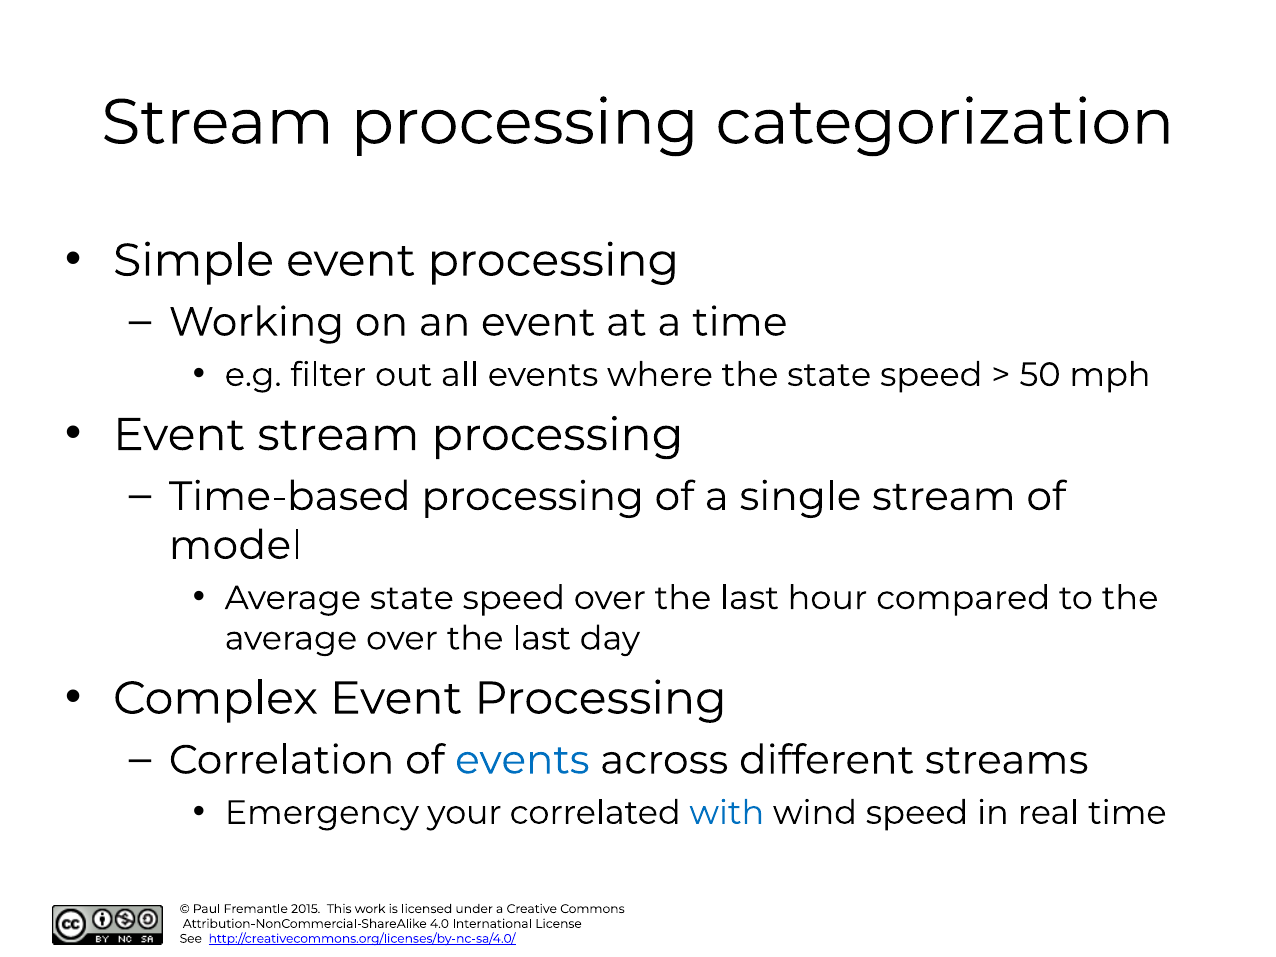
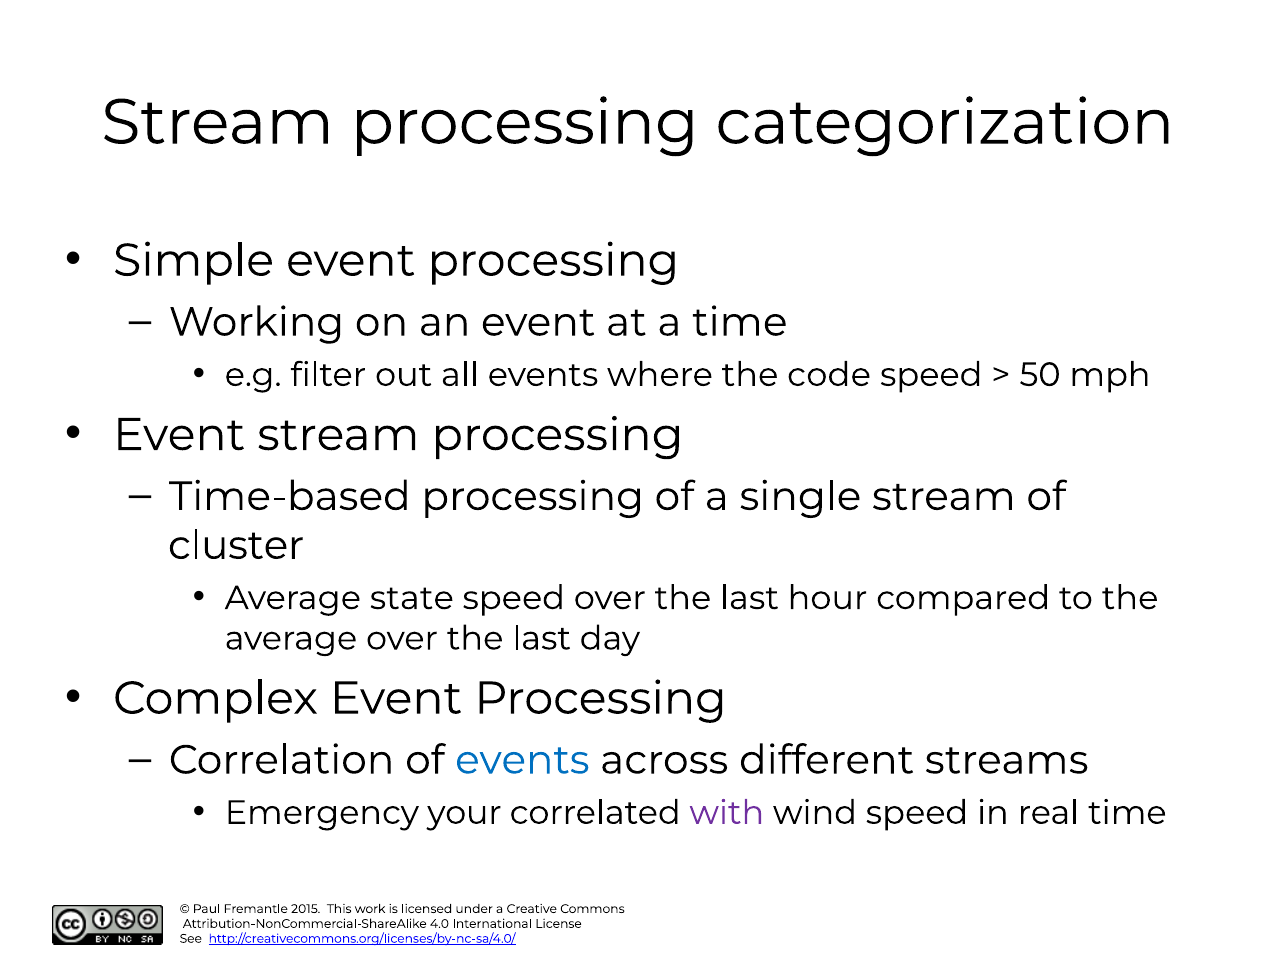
the state: state -> code
model: model -> cluster
with colour: blue -> purple
